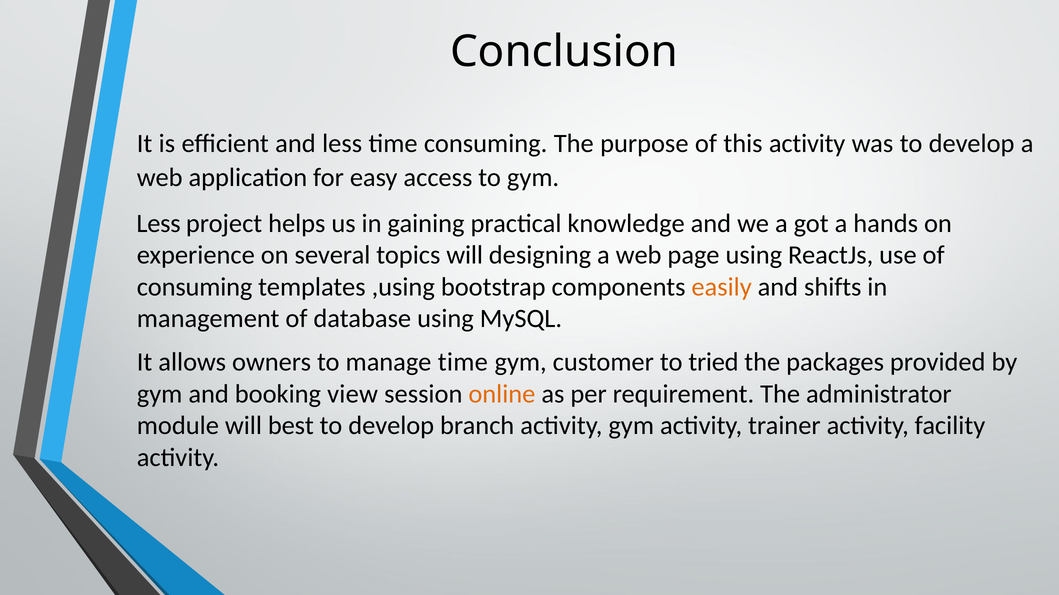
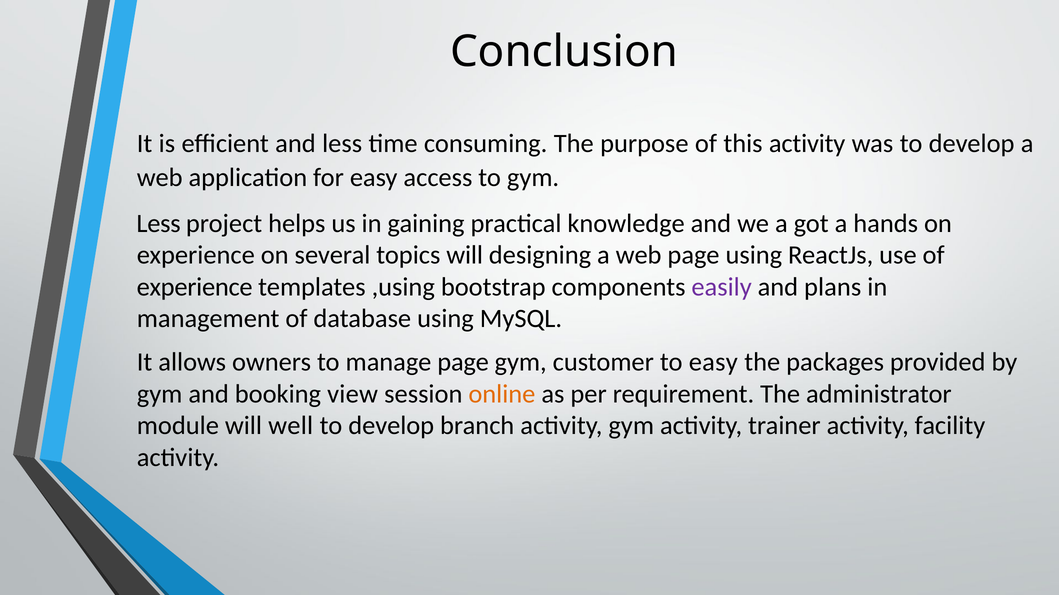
consuming at (195, 287): consuming -> experience
easily colour: orange -> purple
shifts: shifts -> plans
manage time: time -> page
to tried: tried -> easy
best: best -> well
